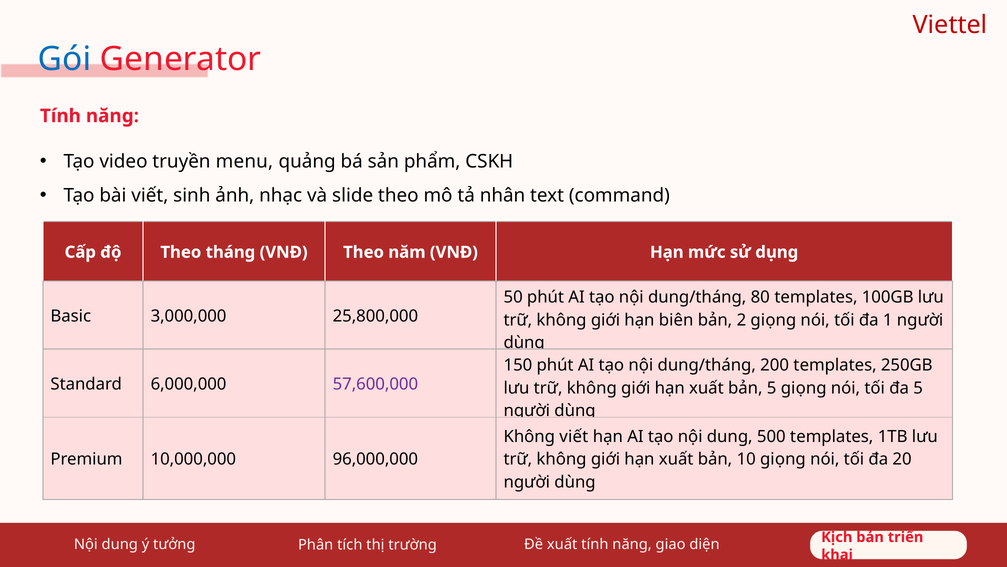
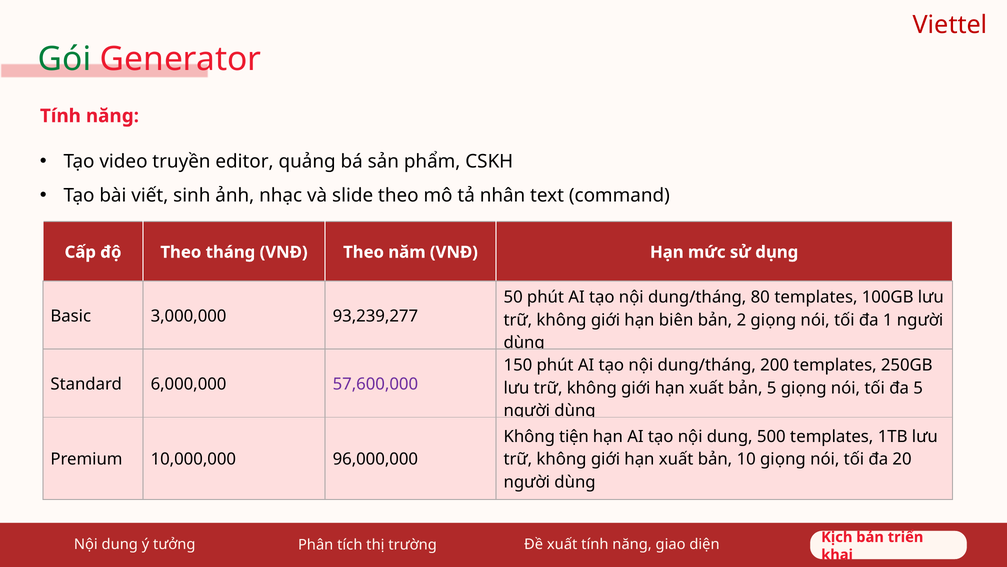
Gói colour: blue -> green
menu: menu -> editor
25,800,000: 25,800,000 -> 93,239,277
Không viết: viết -> tiện
